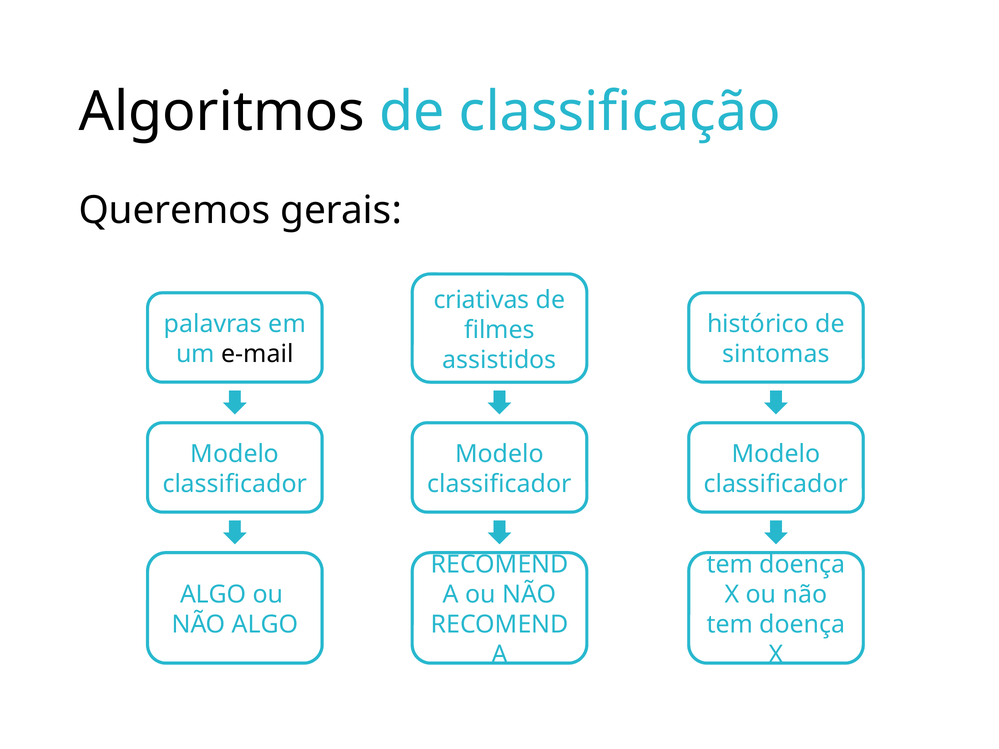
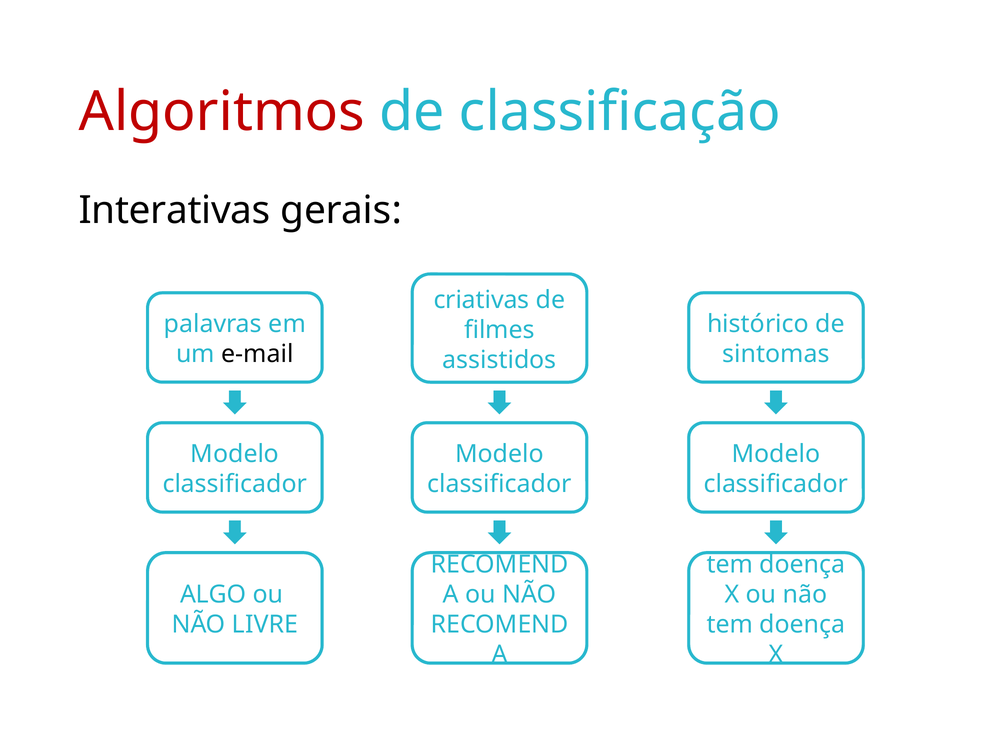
Algoritmos colour: black -> red
Queremos: Queremos -> Interativas
NÃO ALGO: ALGO -> LIVRE
